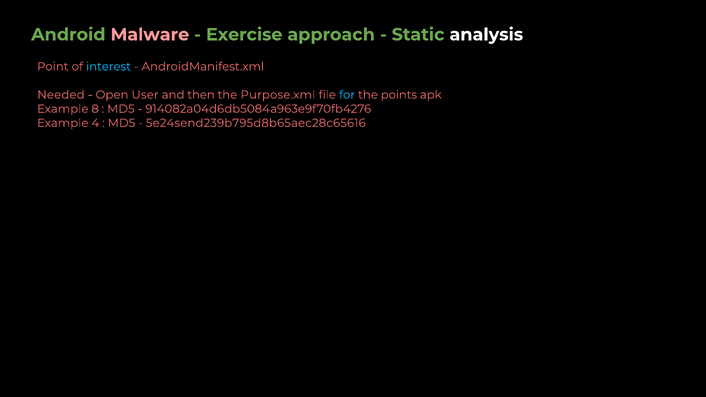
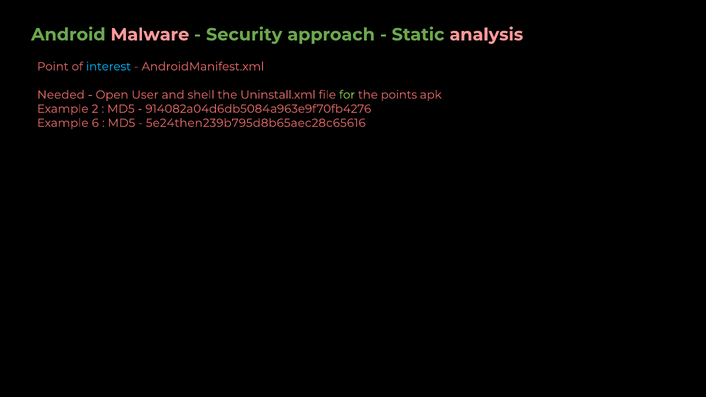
Exercise: Exercise -> Security
analysis colour: white -> pink
then: then -> shell
Purpose.xml: Purpose.xml -> Uninstall.xml
for colour: light blue -> light green
8: 8 -> 2
4: 4 -> 6
5e24send239b795d8b65aec28c65616: 5e24send239b795d8b65aec28c65616 -> 5e24then239b795d8b65aec28c65616
